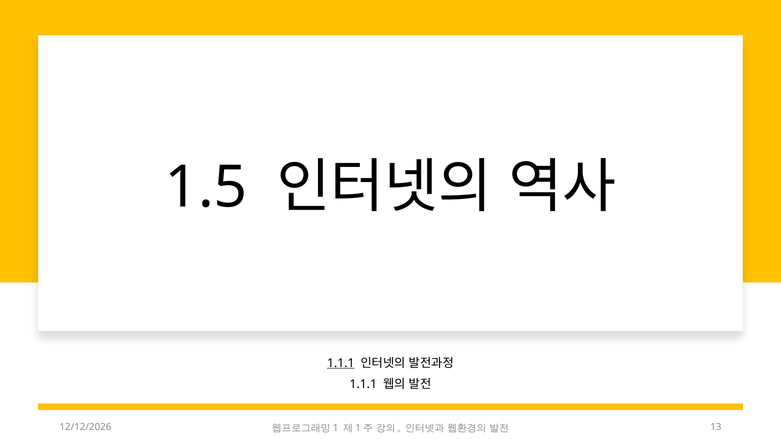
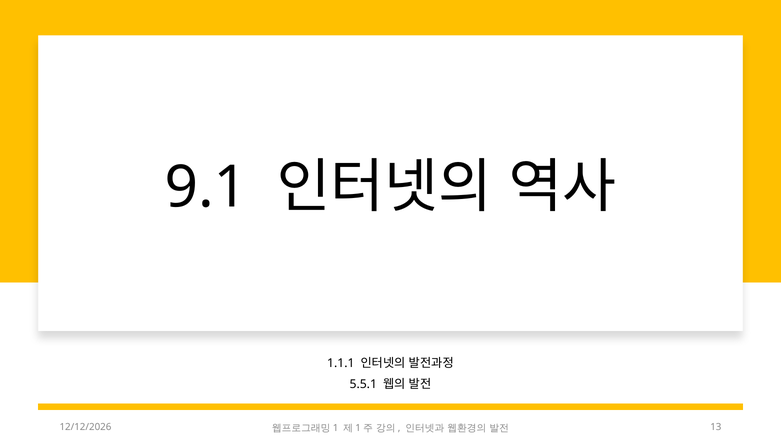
1.5: 1.5 -> 9.1
1.1.1 at (341, 363) underline: present -> none
1.1.1 at (363, 385): 1.1.1 -> 5.5.1
